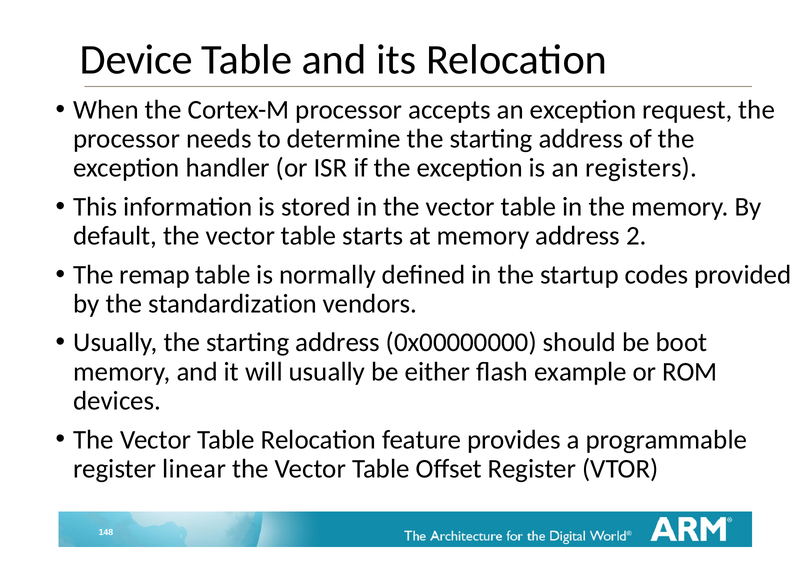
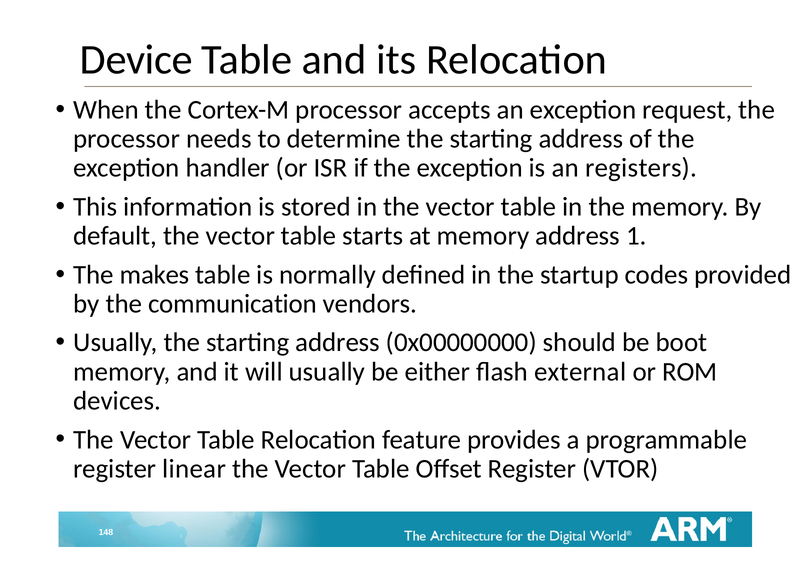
2: 2 -> 1
remap: remap -> makes
standardization: standardization -> communication
example: example -> external
